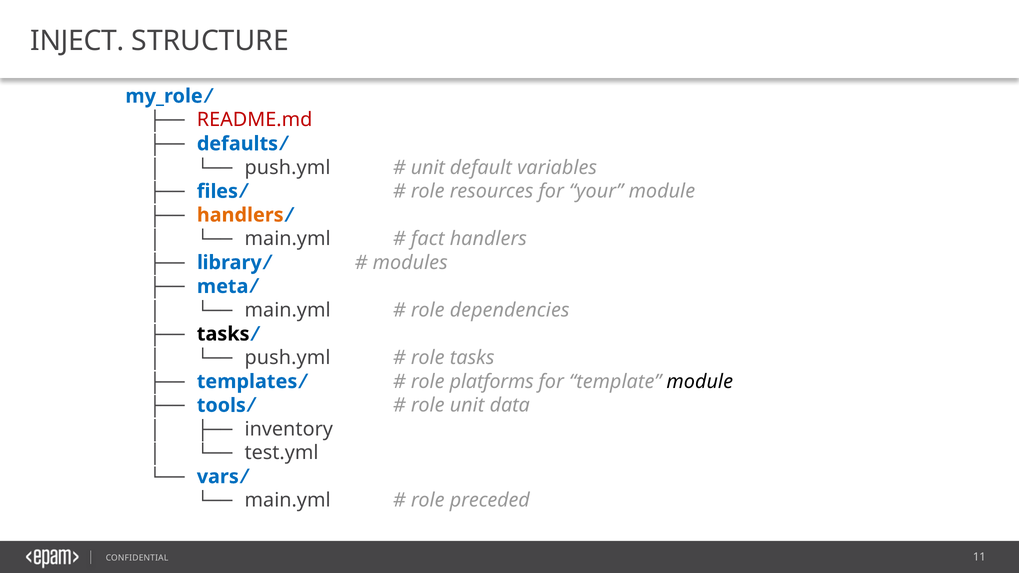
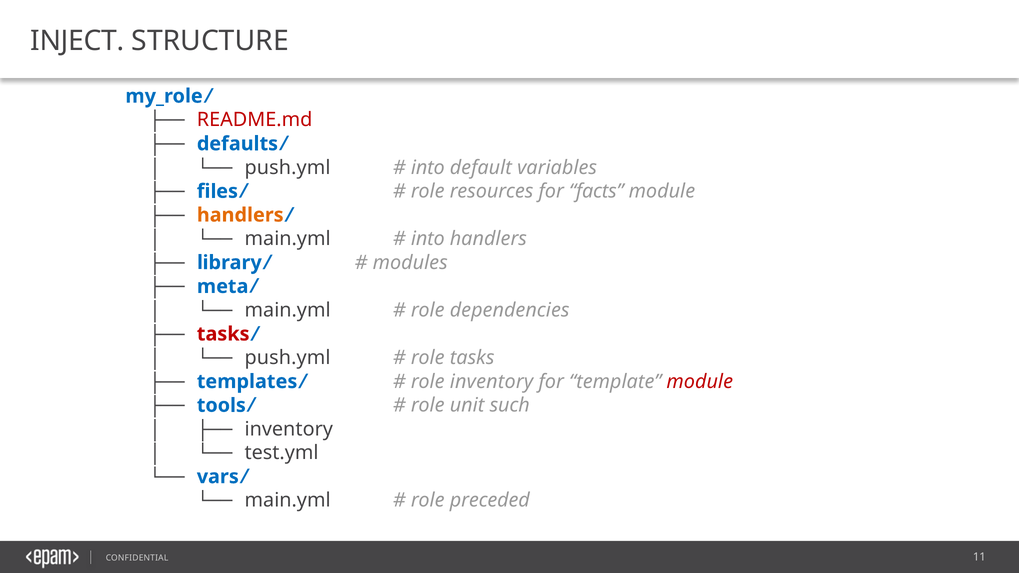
unit at (428, 168): unit -> into
your: your -> facts
fact at (428, 239): fact -> into
tasks at (223, 334) colour: black -> red
role platforms: platforms -> inventory
module at (700, 382) colour: black -> red
data: data -> such
